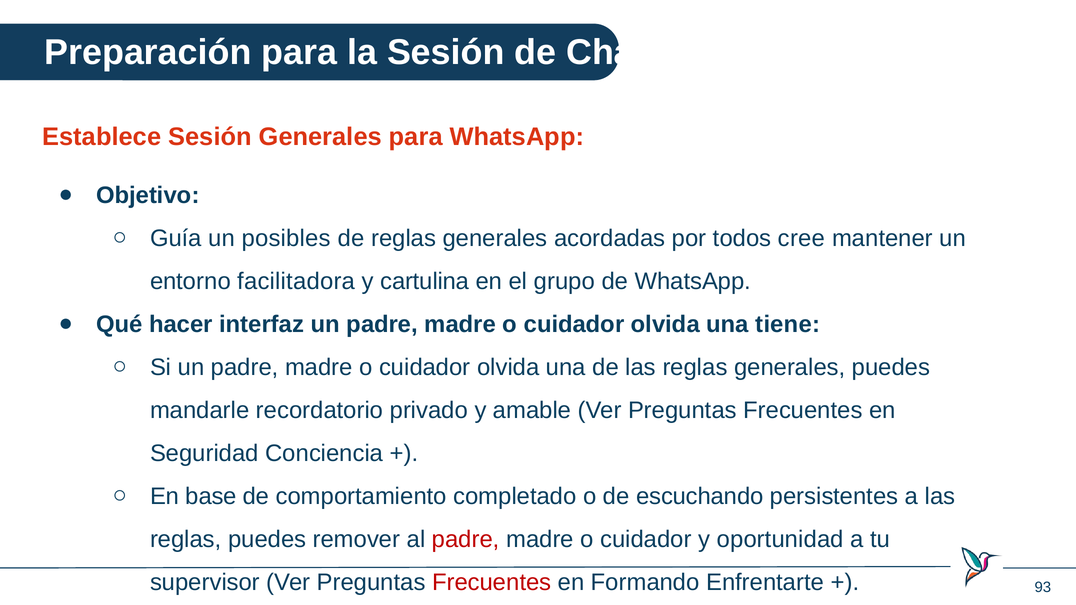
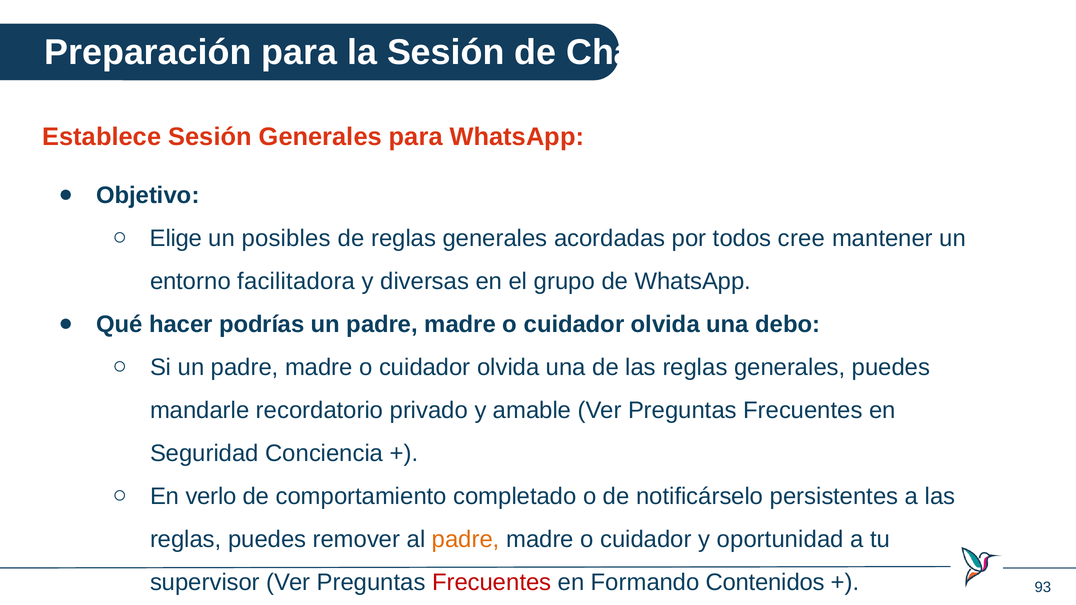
Guía: Guía -> Elige
cartulina: cartulina -> diversas
interfaz: interfaz -> podrías
tiene: tiene -> debo
base: base -> verlo
escuchando: escuchando -> notificárselo
padre at (466, 540) colour: red -> orange
Enfrentarte: Enfrentarte -> Contenidos
